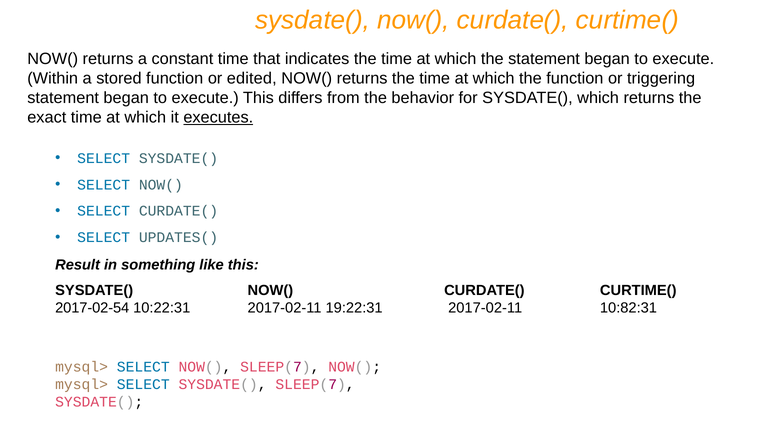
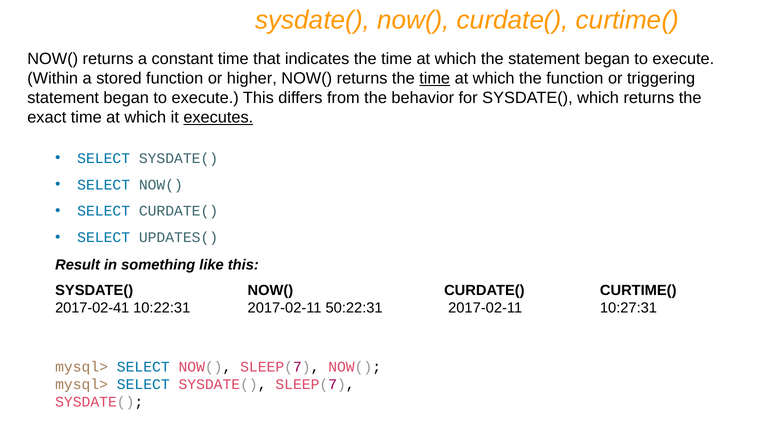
edited: edited -> higher
time at (435, 79) underline: none -> present
2017-02-54: 2017-02-54 -> 2017-02-41
19:22:31: 19:22:31 -> 50:22:31
10:82:31: 10:82:31 -> 10:27:31
